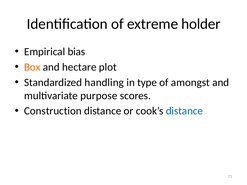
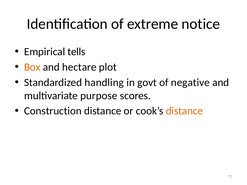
holder: holder -> notice
bias: bias -> tells
type: type -> govt
amongst: amongst -> negative
distance at (184, 111) colour: blue -> orange
